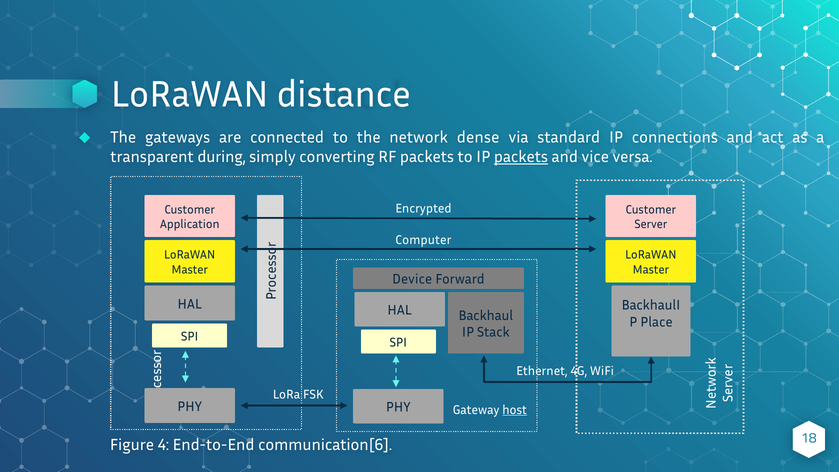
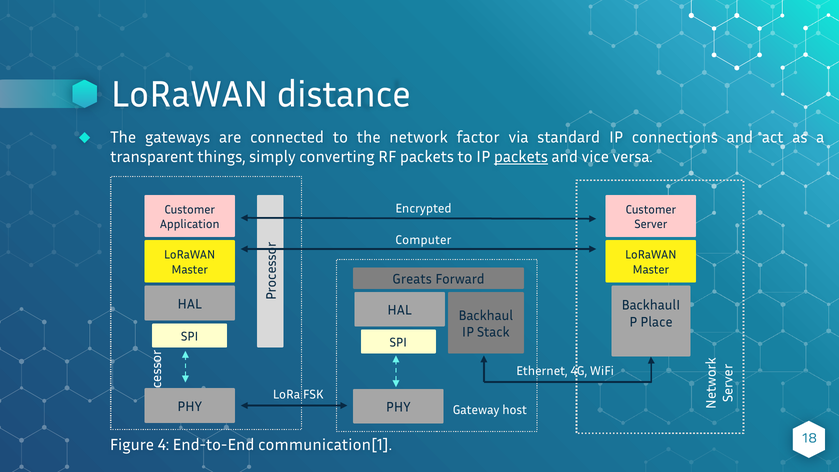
dense: dense -> factor
during: during -> things
Device: Device -> Greats
host underline: present -> none
communication[6: communication[6 -> communication[1
